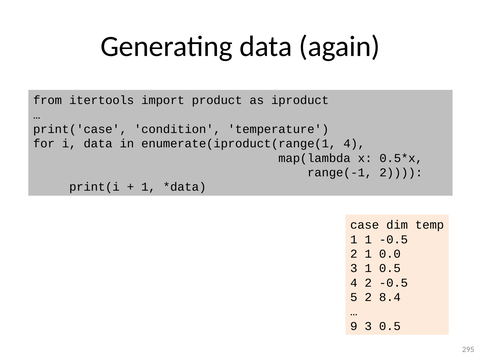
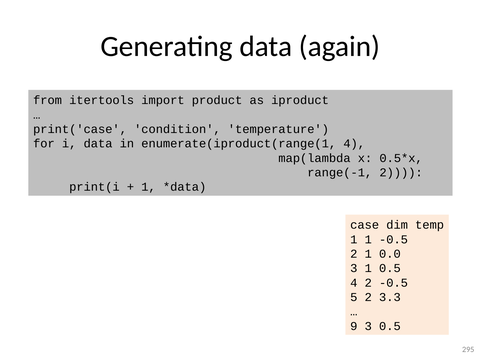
8.4: 8.4 -> 3.3
